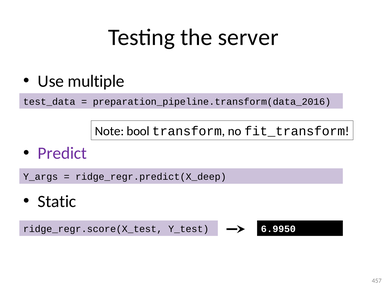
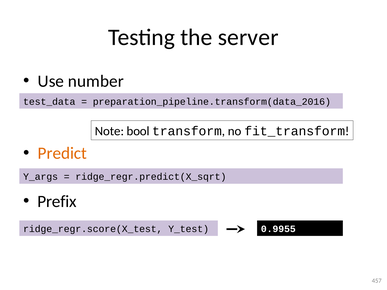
multiple: multiple -> number
Predict colour: purple -> orange
ridge_regr.predict(X_deep: ridge_regr.predict(X_deep -> ridge_regr.predict(X_sqrt
Static: Static -> Prefix
6.9950: 6.9950 -> 0.9955
